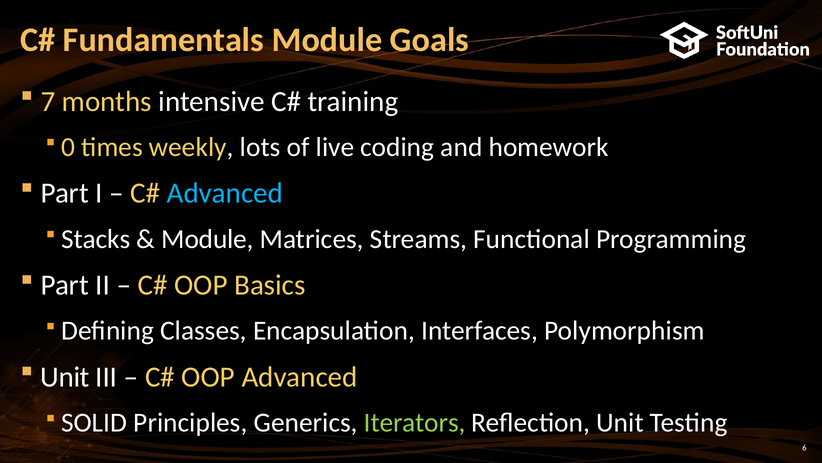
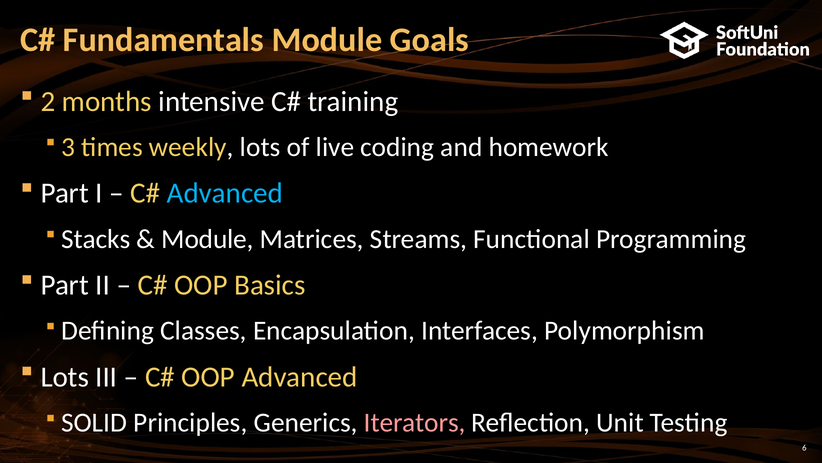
7: 7 -> 2
0: 0 -> 3
Unit at (65, 377): Unit -> Lots
Iterators colour: light green -> pink
